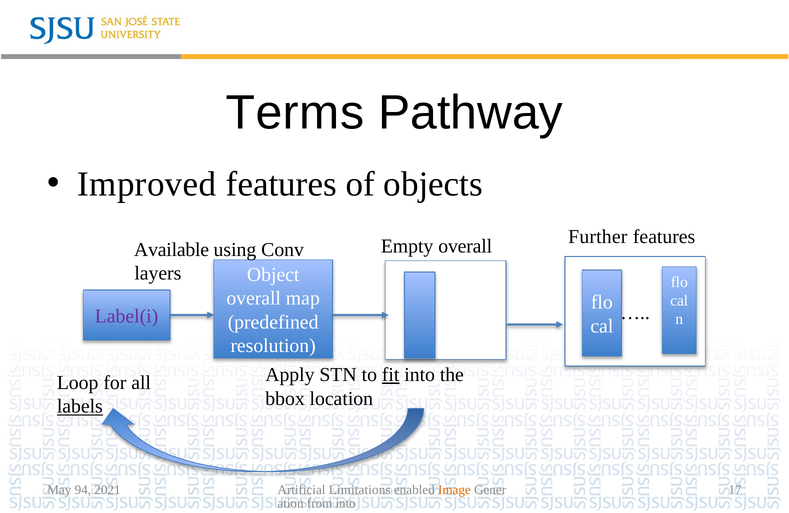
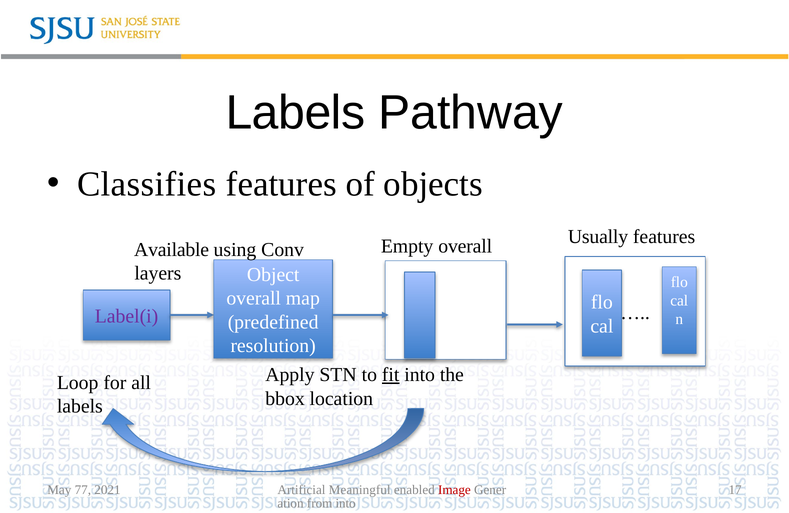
Terms at (295, 113): Terms -> Labels
Improved: Improved -> Classifies
Further: Further -> Usually
labels at (80, 406) underline: present -> none
94: 94 -> 77
Limitations: Limitations -> Meaningful
Image colour: orange -> red
